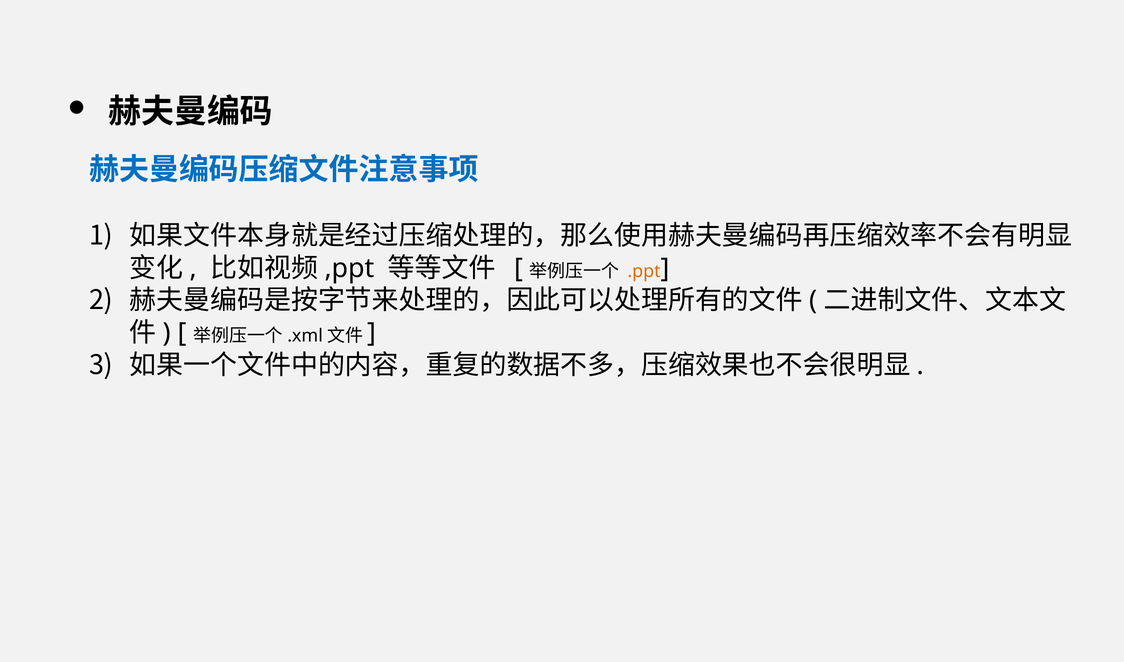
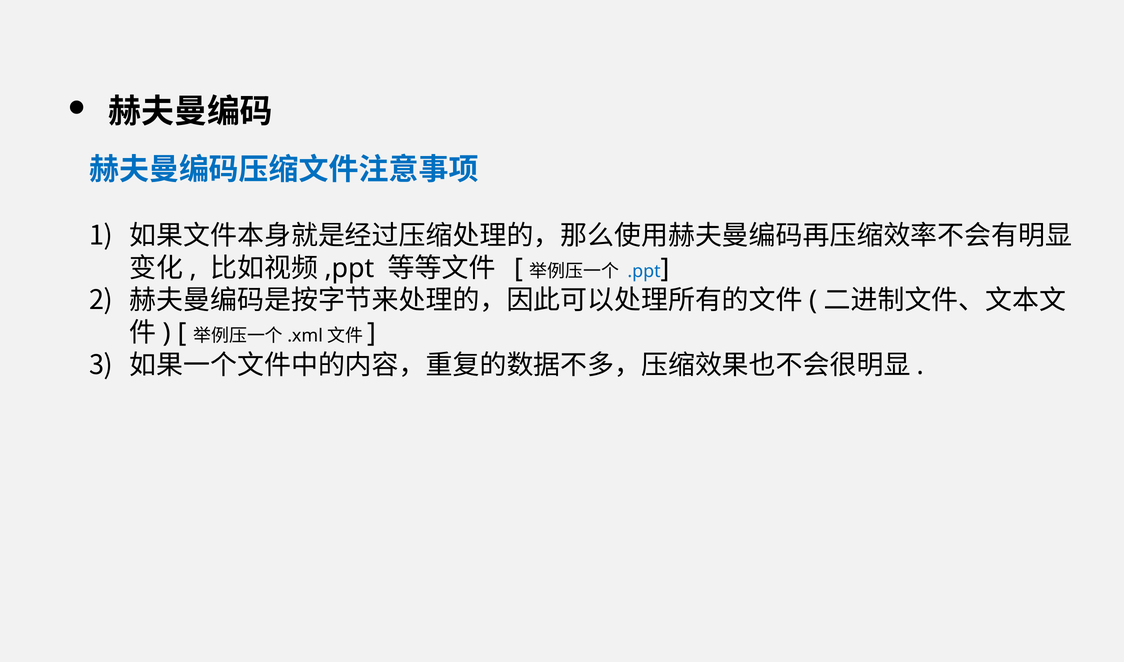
.ppt colour: orange -> blue
